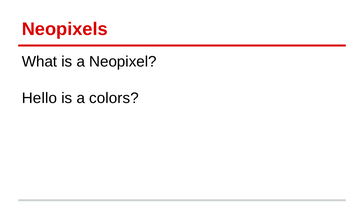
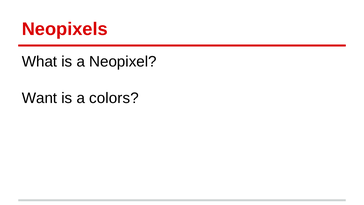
Hello: Hello -> Want
